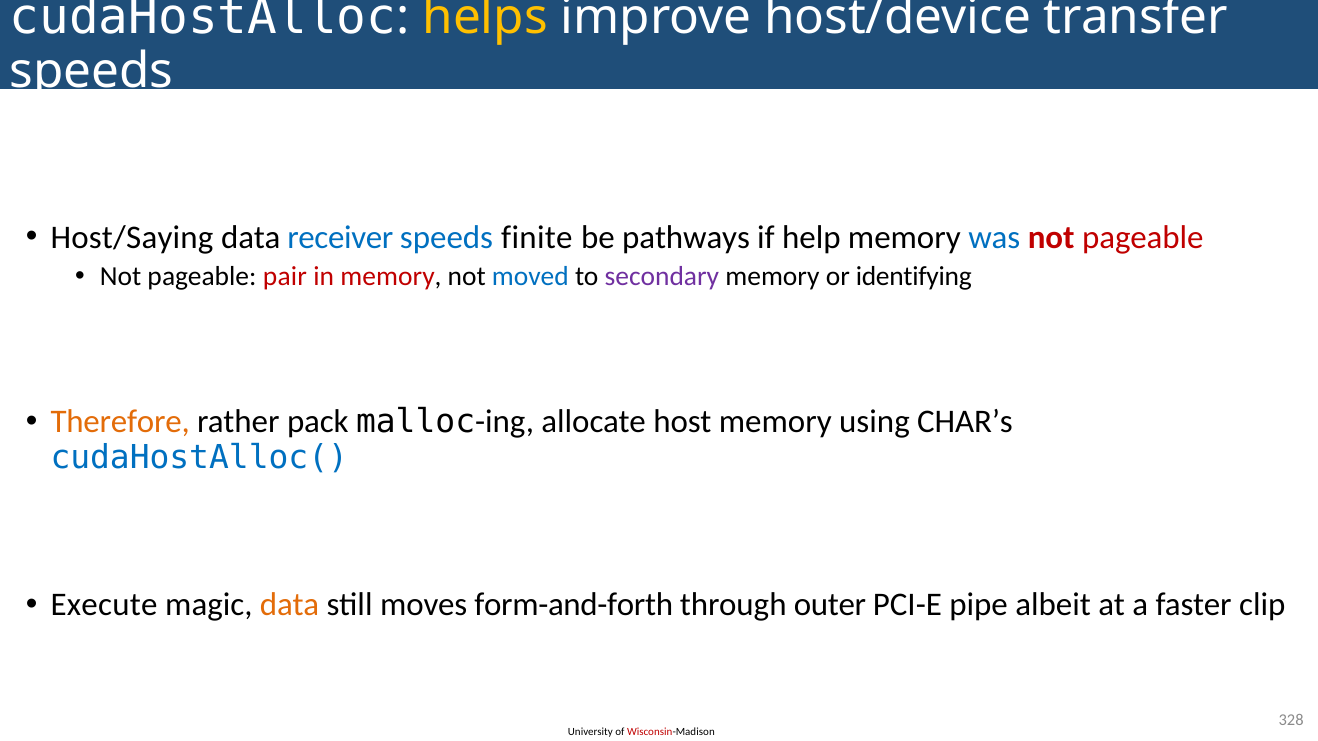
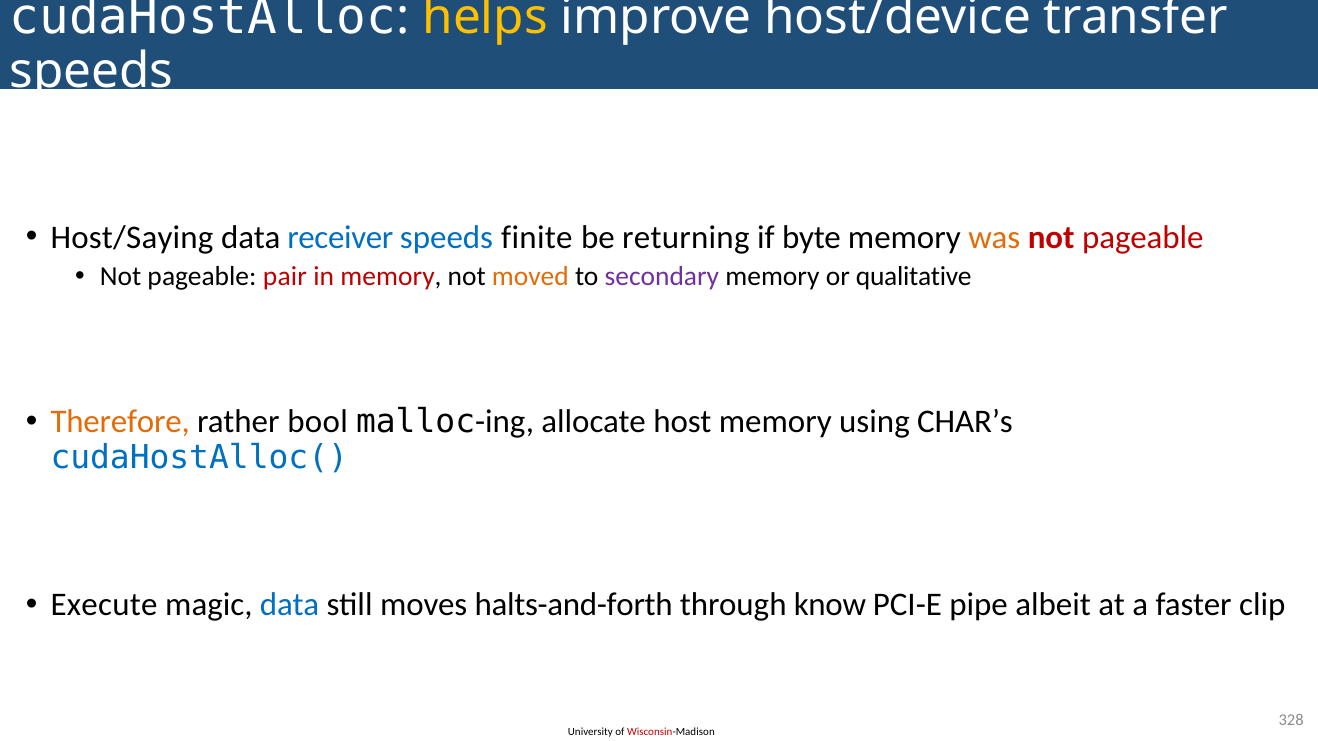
pathways: pathways -> returning
help: help -> byte
was colour: blue -> orange
moved colour: blue -> orange
identifying: identifying -> qualitative
pack: pack -> bool
data at (290, 605) colour: orange -> blue
form-and-forth: form-and-forth -> halts-and-forth
outer: outer -> know
